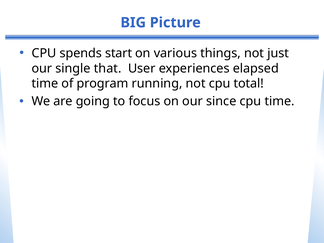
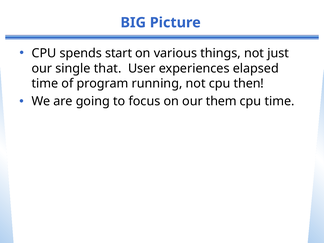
total: total -> then
since: since -> them
